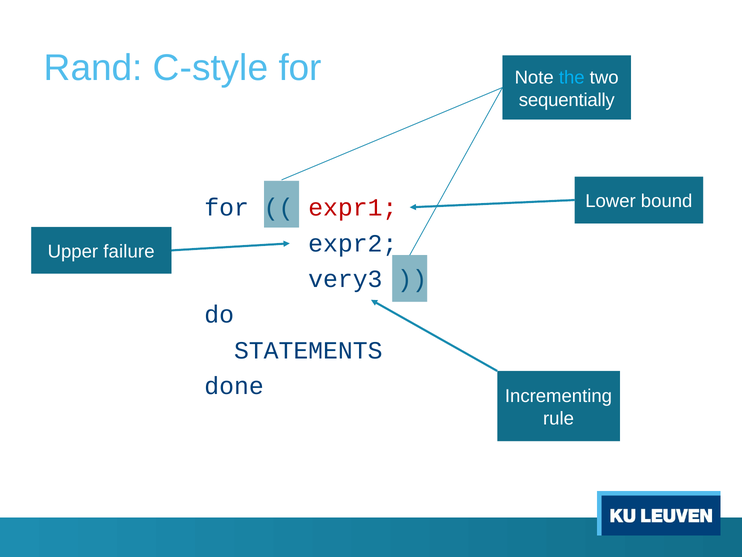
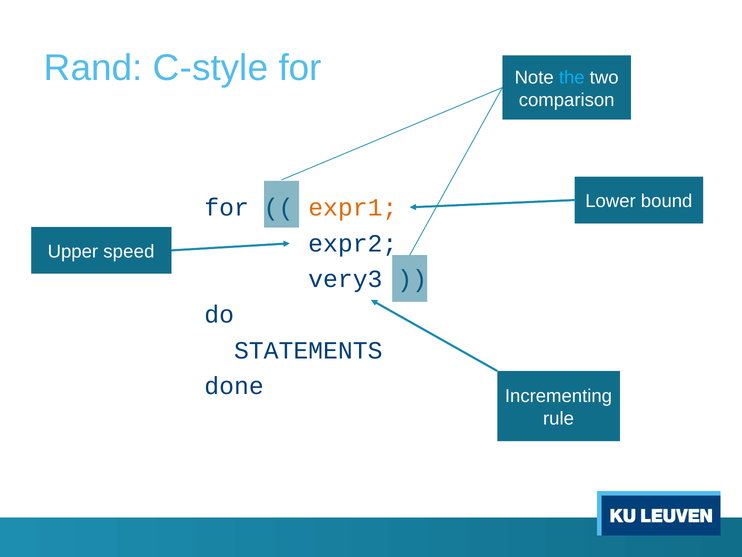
sequentially: sequentially -> comparison
expr1 colour: red -> orange
failure: failure -> speed
